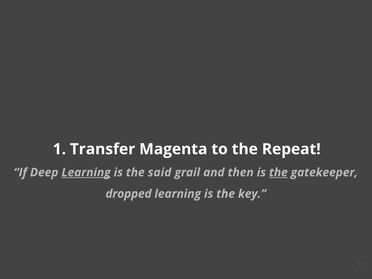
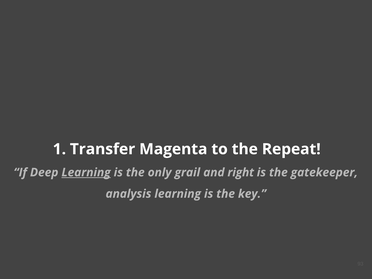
said: said -> only
then: then -> right
the at (278, 172) underline: present -> none
dropped: dropped -> analysis
